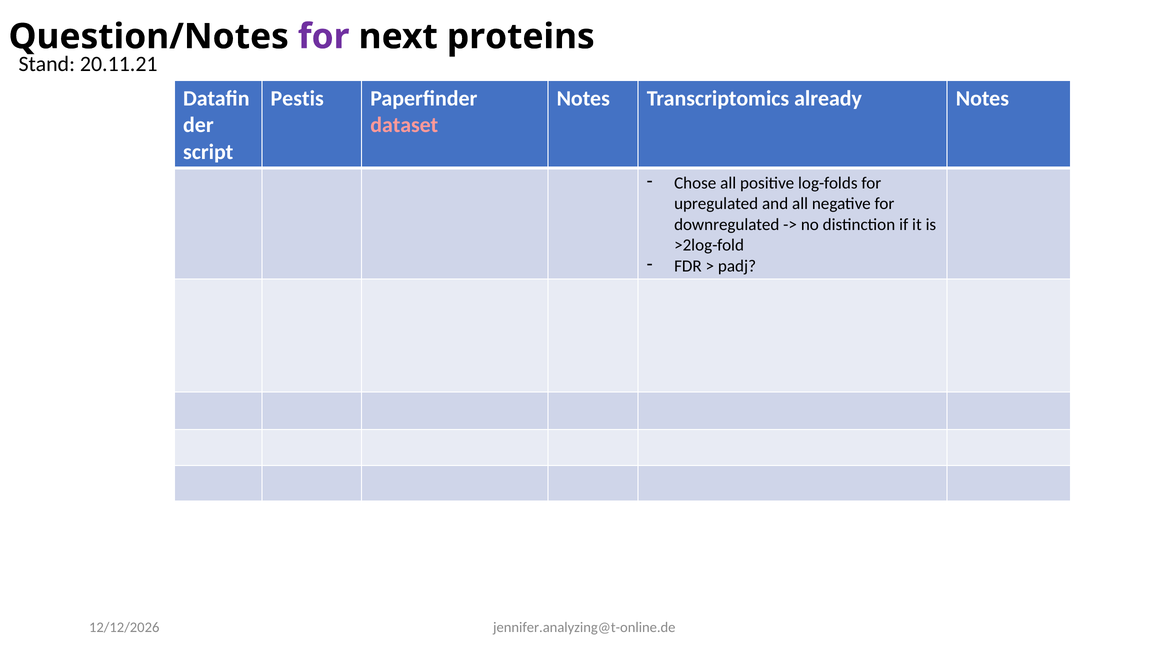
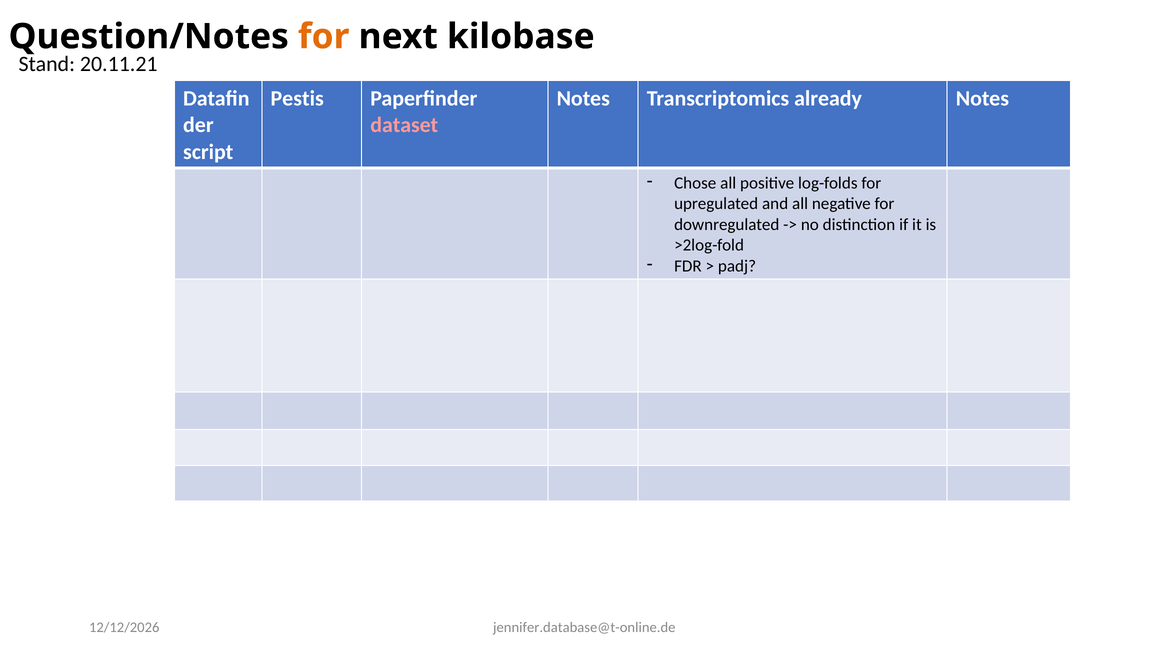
for at (324, 37) colour: purple -> orange
proteins: proteins -> kilobase
jennifer.analyzing@t-online.de: jennifer.analyzing@t-online.de -> jennifer.database@t-online.de
